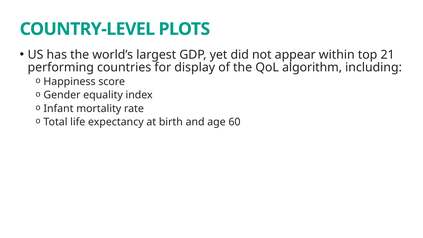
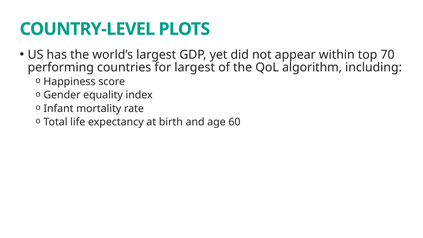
21: 21 -> 70
for display: display -> largest
